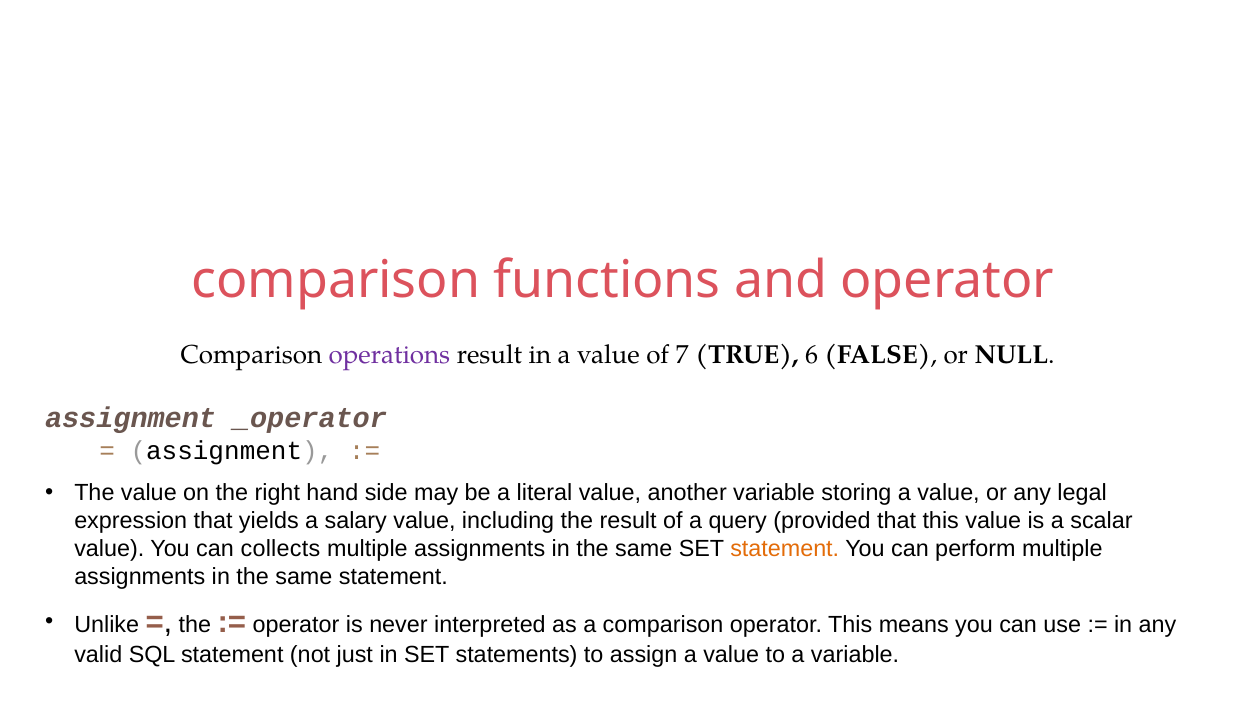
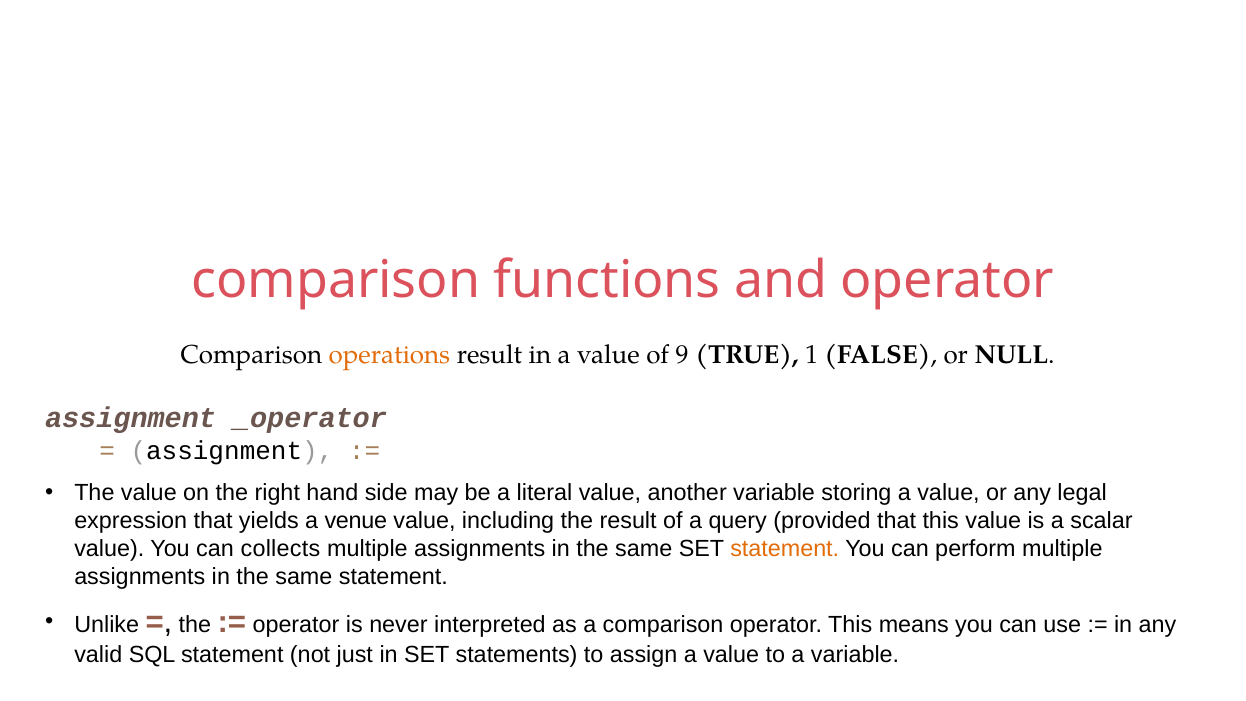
operations colour: purple -> orange
7: 7 -> 9
6: 6 -> 1
salary: salary -> venue
